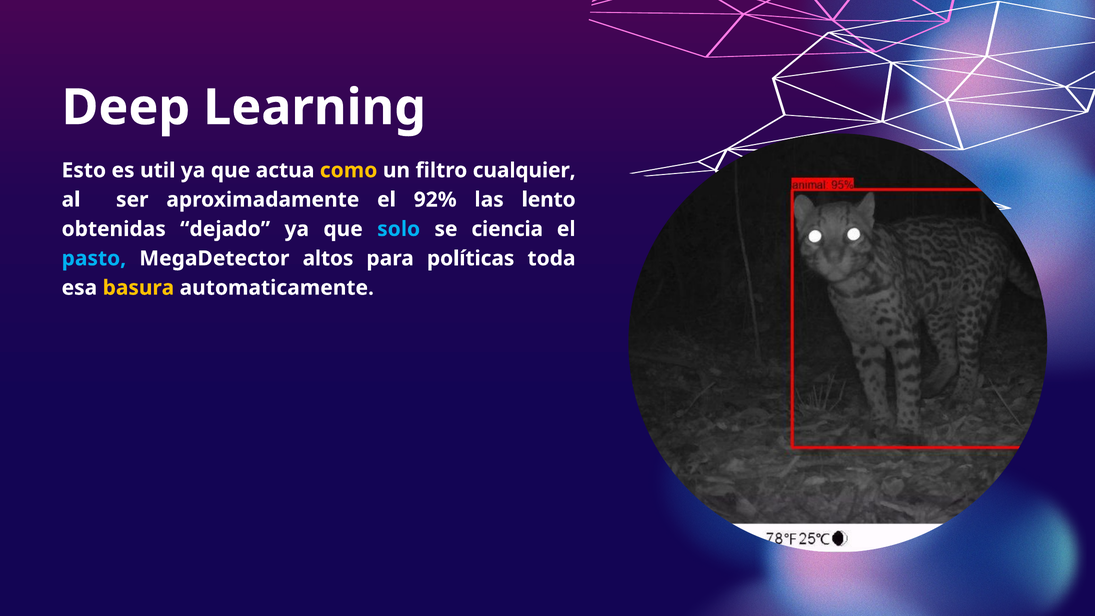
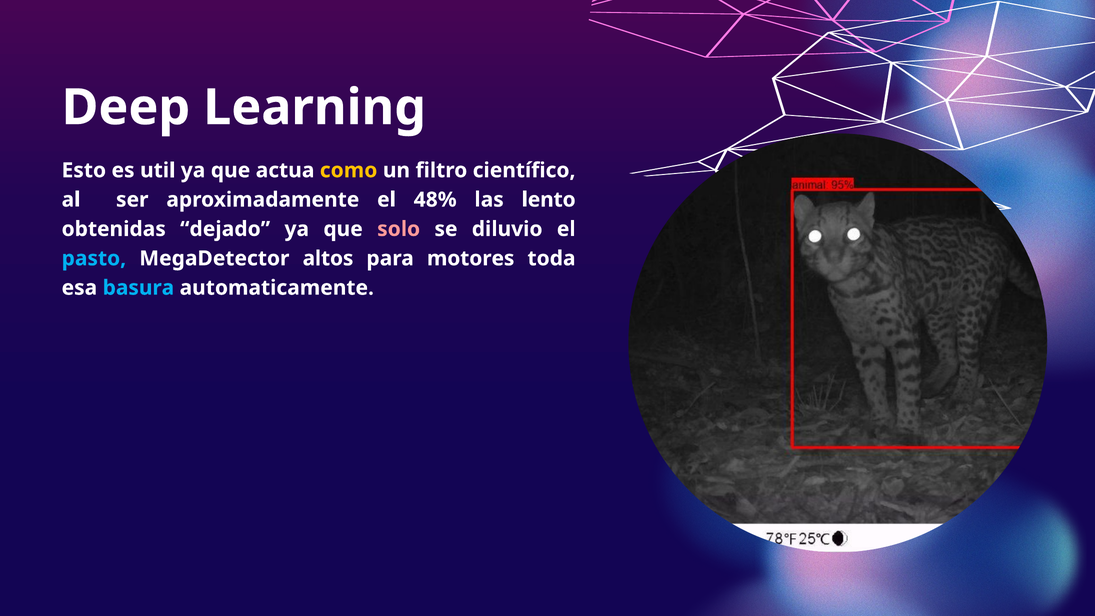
cualquier: cualquier -> científico
92%: 92% -> 48%
solo colour: light blue -> pink
ciencia: ciencia -> diluvio
políticas: políticas -> motores
basura colour: yellow -> light blue
